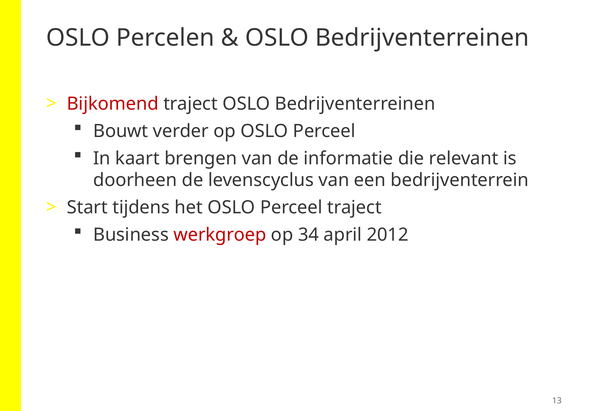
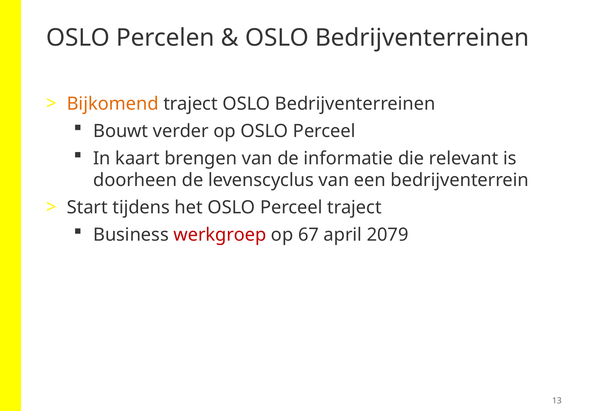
Bijkomend colour: red -> orange
34: 34 -> 67
2012: 2012 -> 2079
